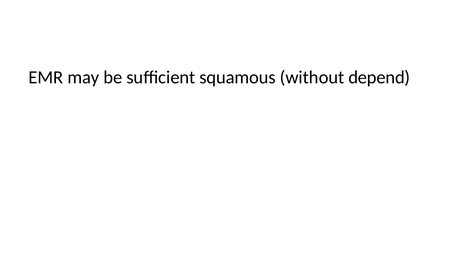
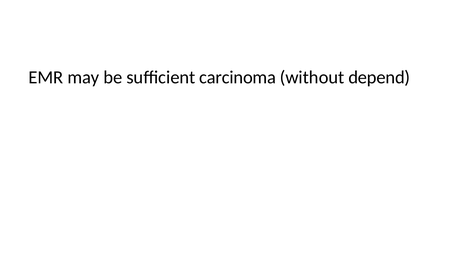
squamous: squamous -> carcinoma
